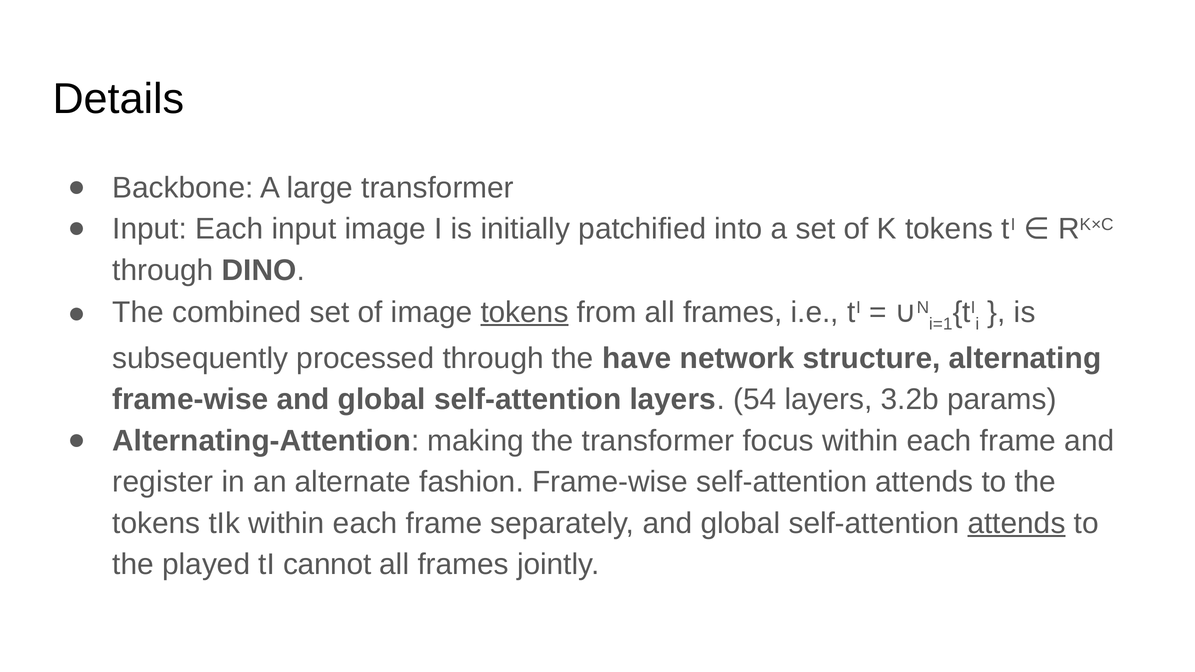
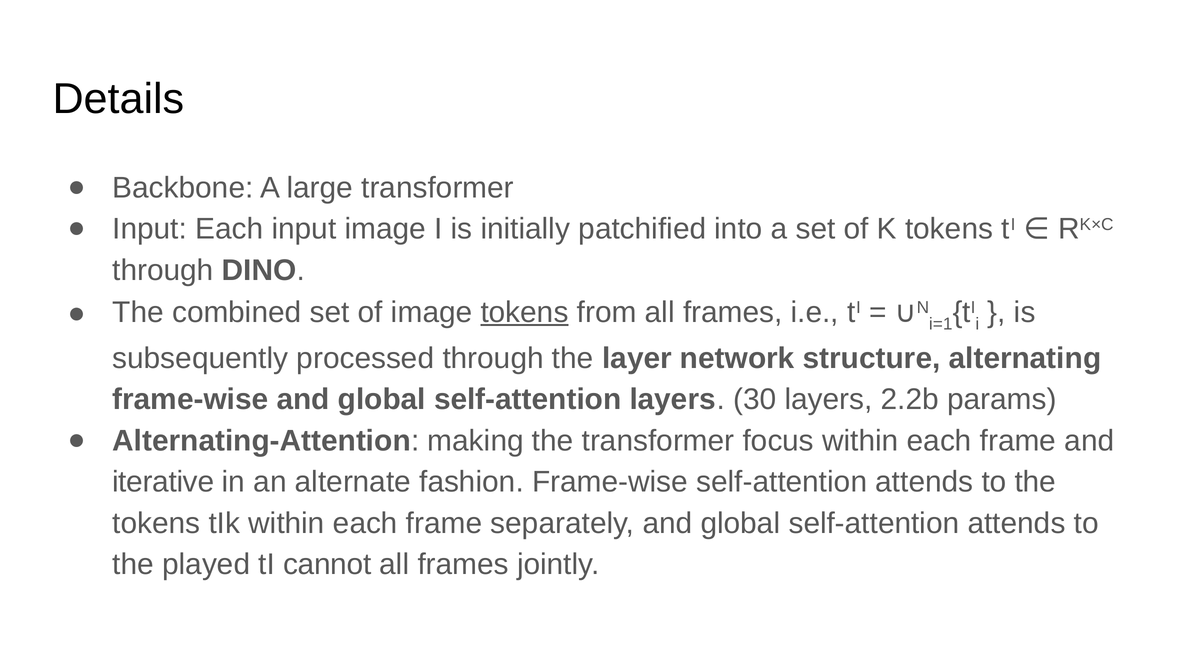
have: have -> layer
54: 54 -> 30
3.2b: 3.2b -> 2.2b
register: register -> iterative
attends at (1017, 523) underline: present -> none
